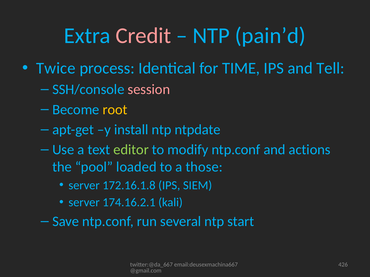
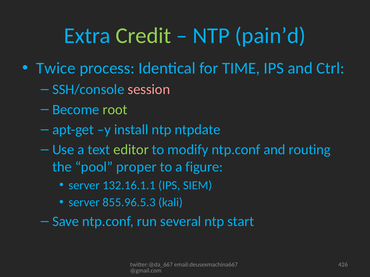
Credit colour: pink -> light green
Tell: Tell -> Ctrl
root colour: yellow -> light green
actions: actions -> routing
loaded: loaded -> proper
those: those -> figure
172.16.1.8: 172.16.1.8 -> 132.16.1.1
174.16.2.1: 174.16.2.1 -> 855.96.5.3
